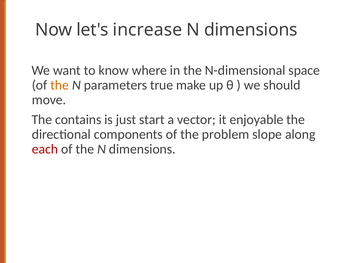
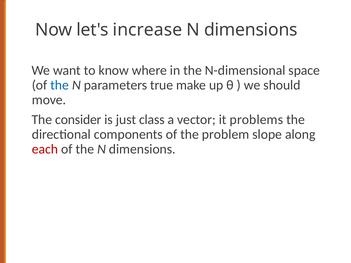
the at (60, 85) colour: orange -> blue
contains: contains -> consider
start: start -> class
enjoyable: enjoyable -> problems
